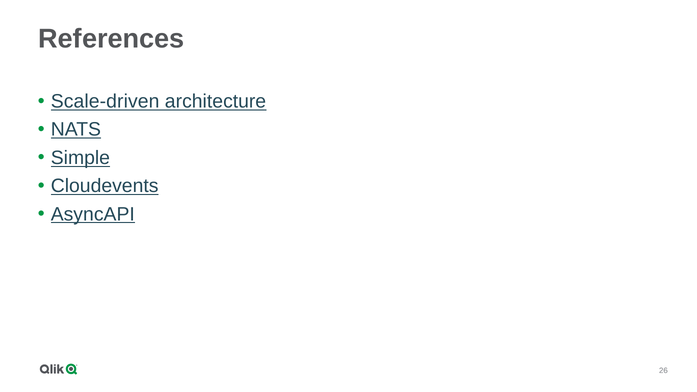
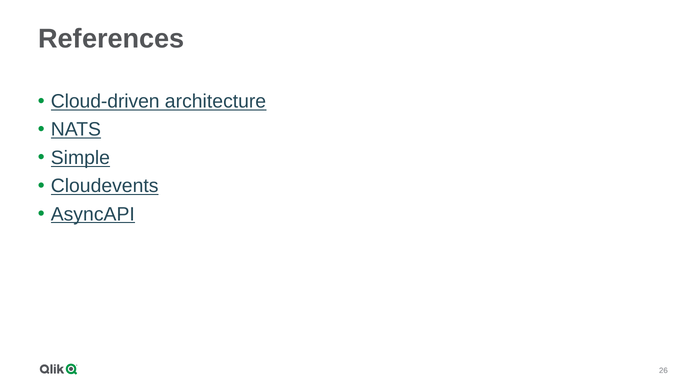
Scale-driven: Scale-driven -> Cloud-driven
